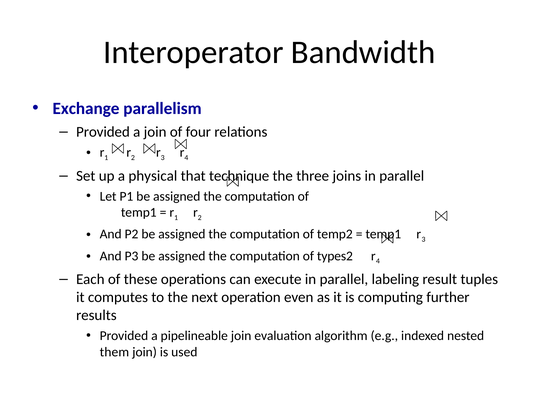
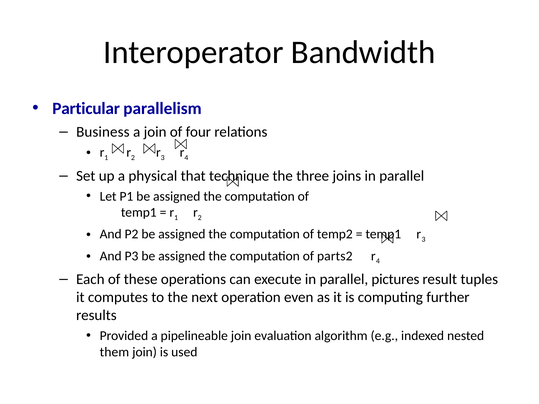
Exchange: Exchange -> Particular
Provided at (103, 132): Provided -> Business
types2: types2 -> parts2
labeling: labeling -> pictures
